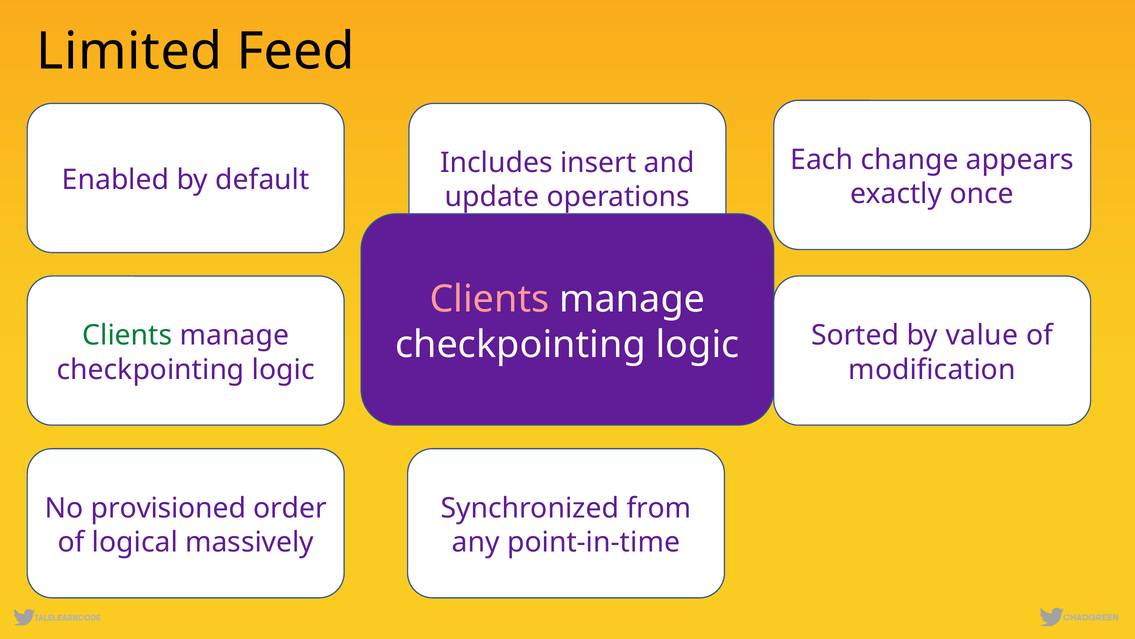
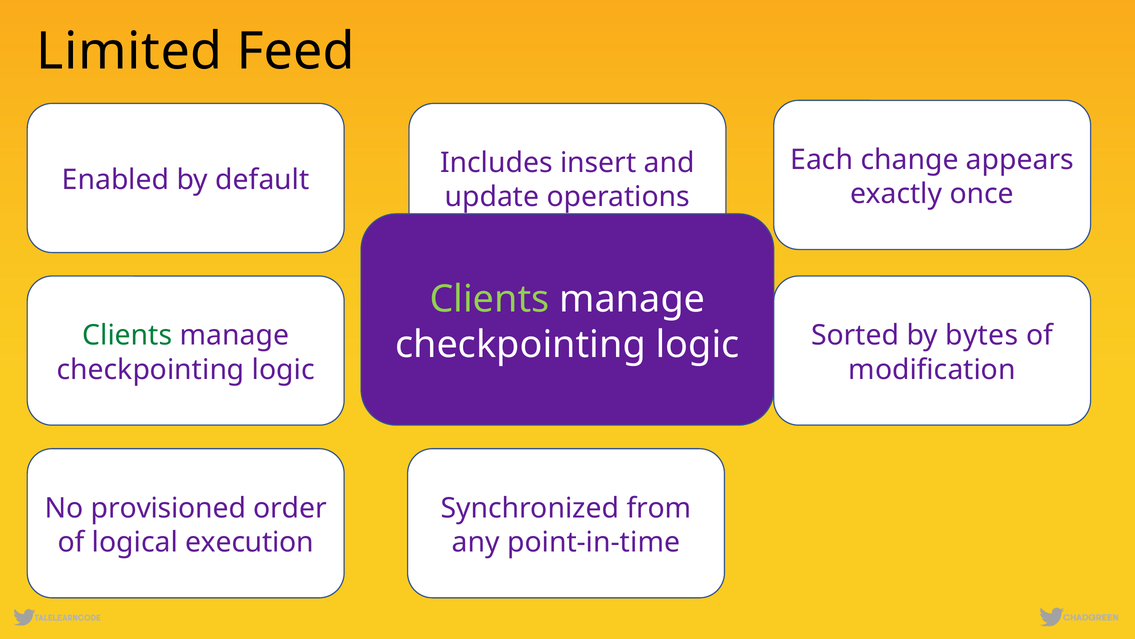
Clients at (489, 299) colour: pink -> light green
value: value -> bytes
massively: massively -> execution
